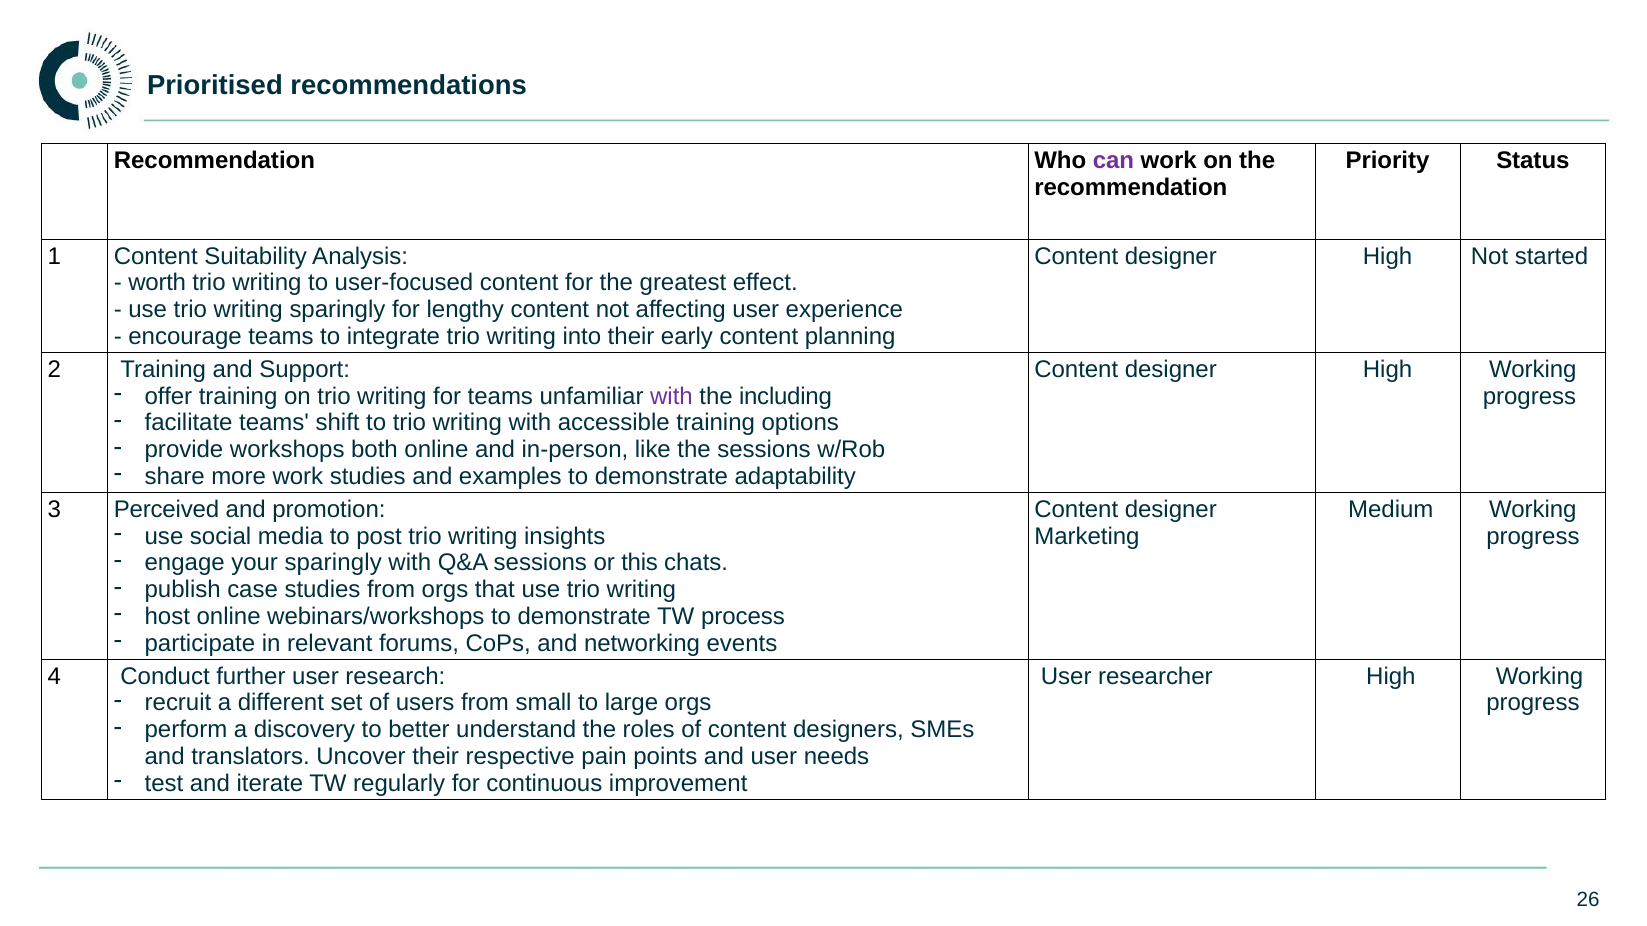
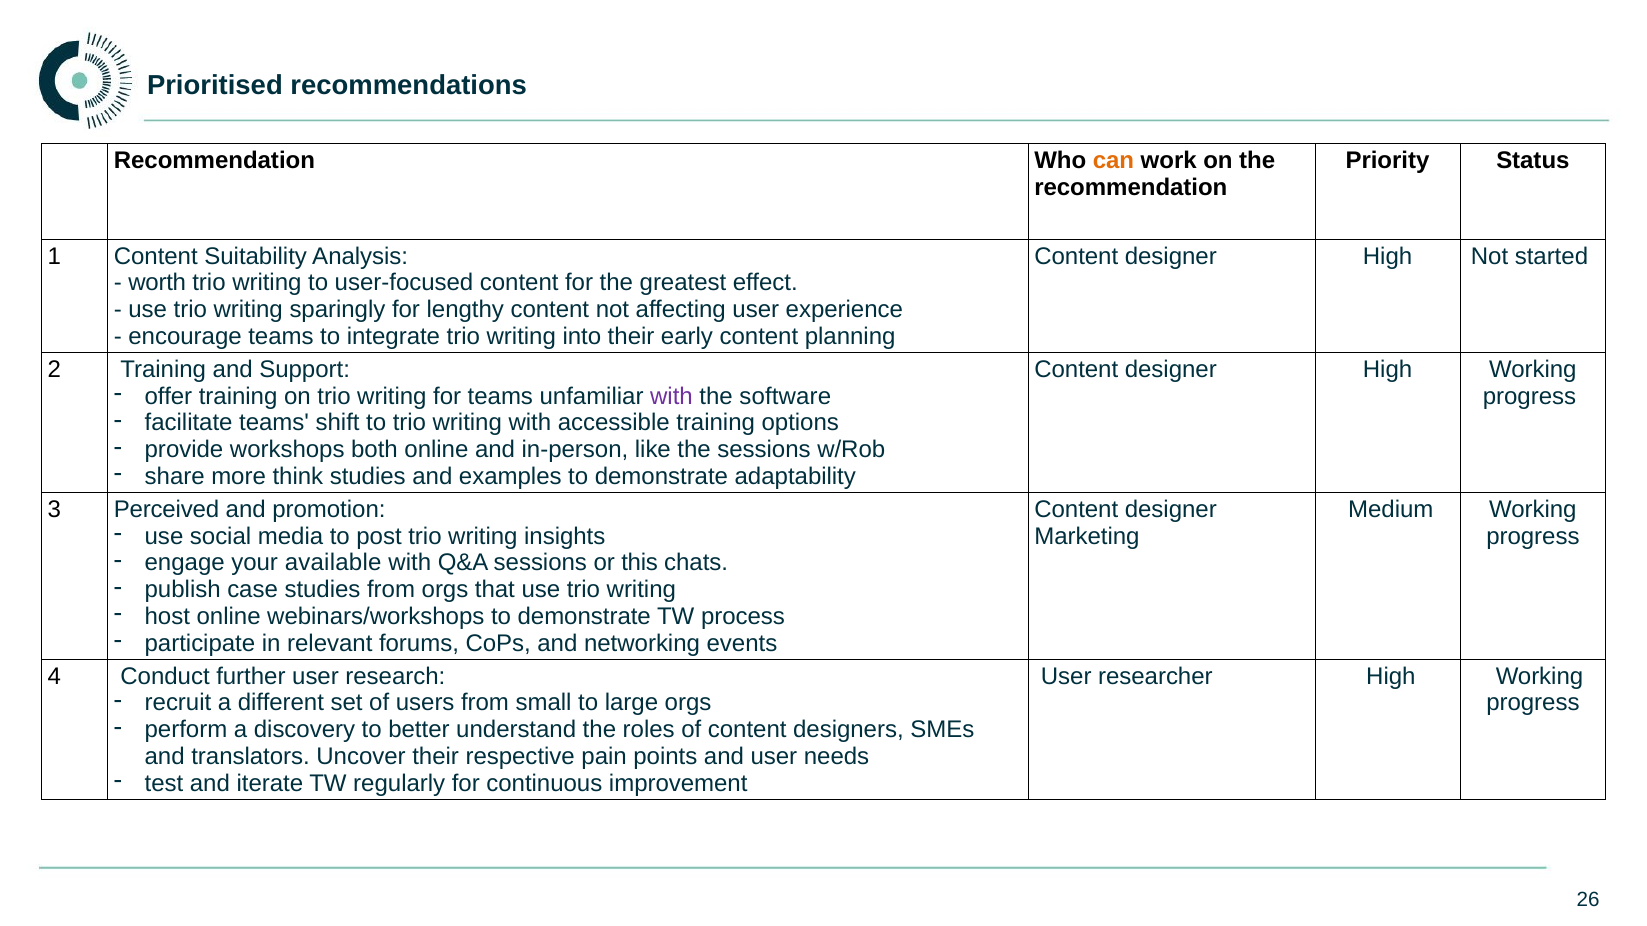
can colour: purple -> orange
including: including -> software
more work: work -> think
your sparingly: sparingly -> available
